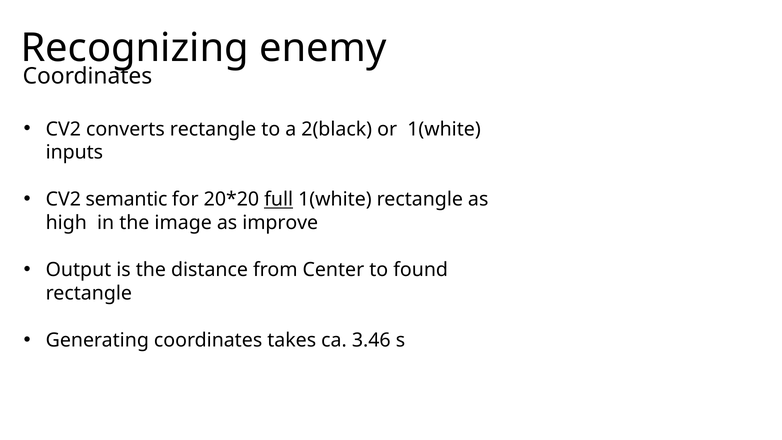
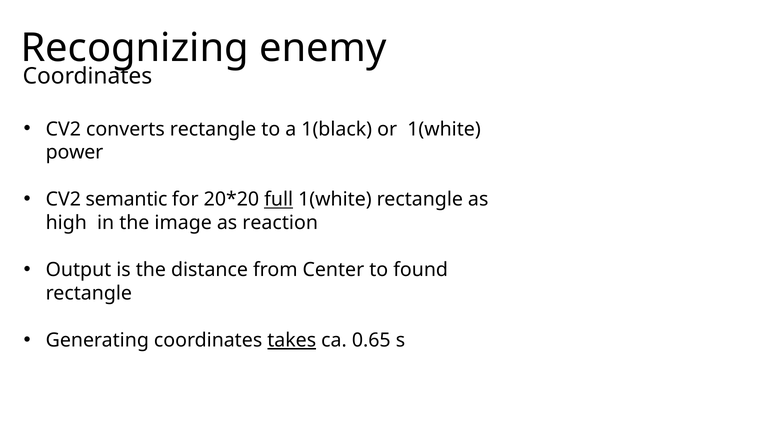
2(black: 2(black -> 1(black
inputs: inputs -> power
improve: improve -> reaction
takes underline: none -> present
3.46: 3.46 -> 0.65
